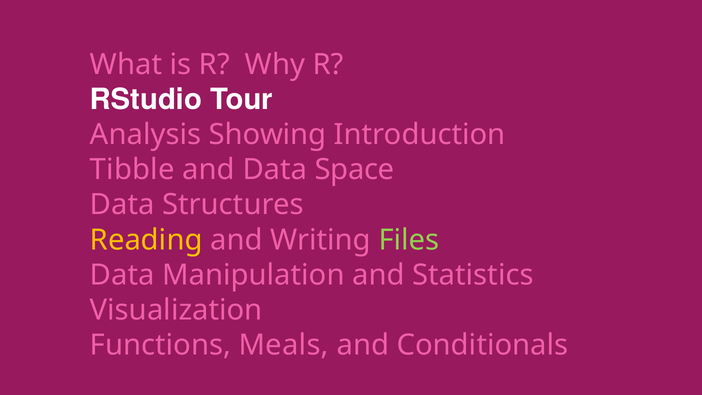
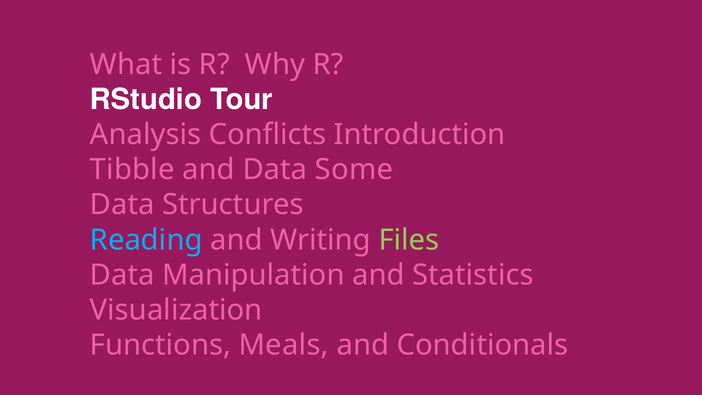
Showing: Showing -> Conflicts
Space: Space -> Some
Reading colour: yellow -> light blue
